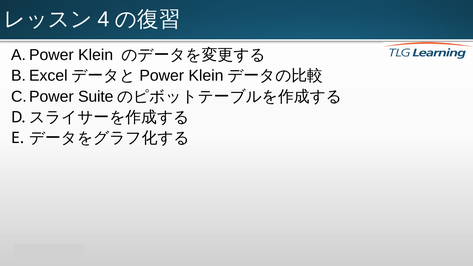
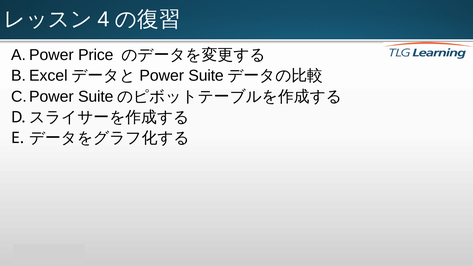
Klein at (96, 55): Klein -> Price
Power Klein: Klein -> Suite
